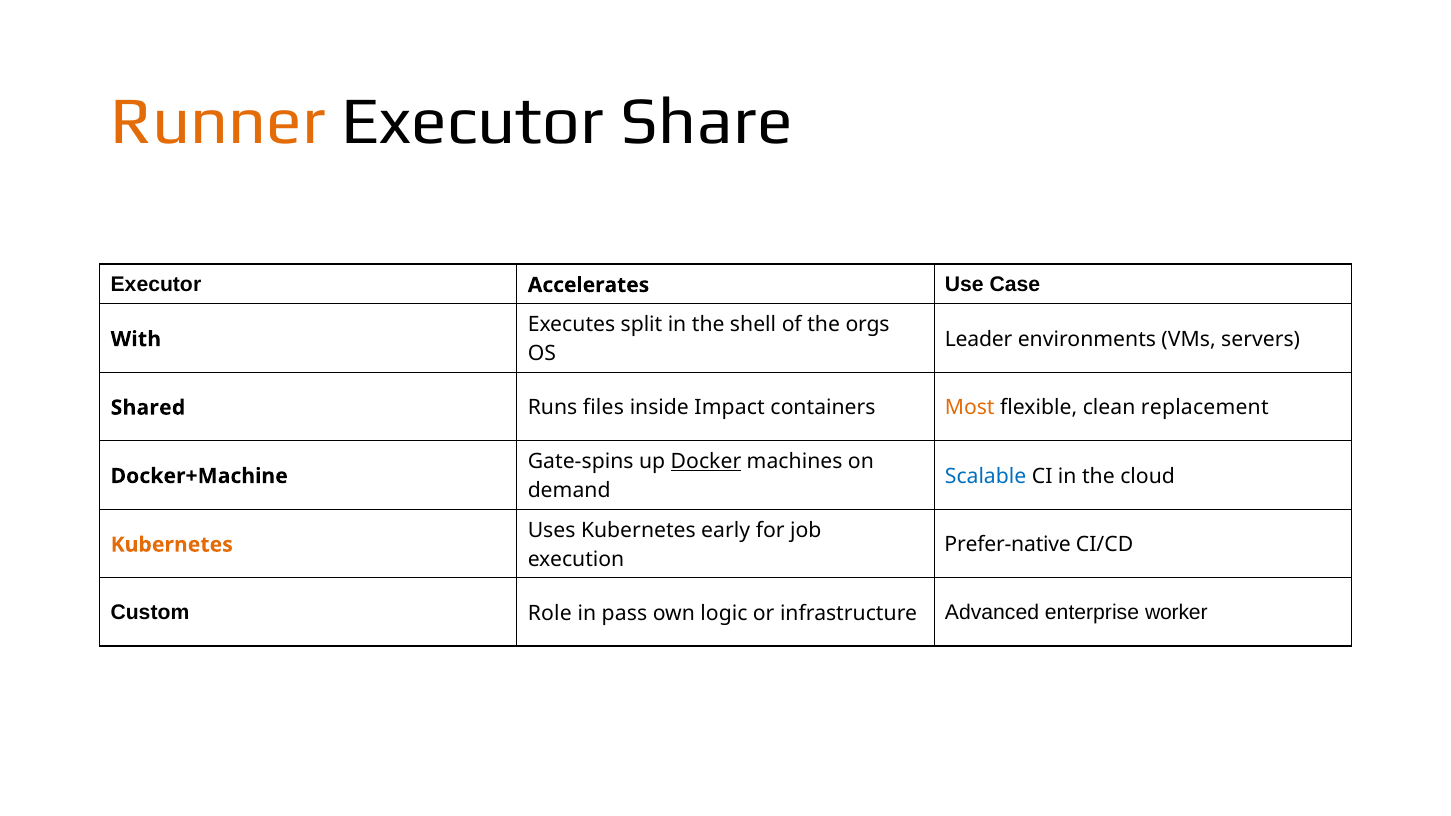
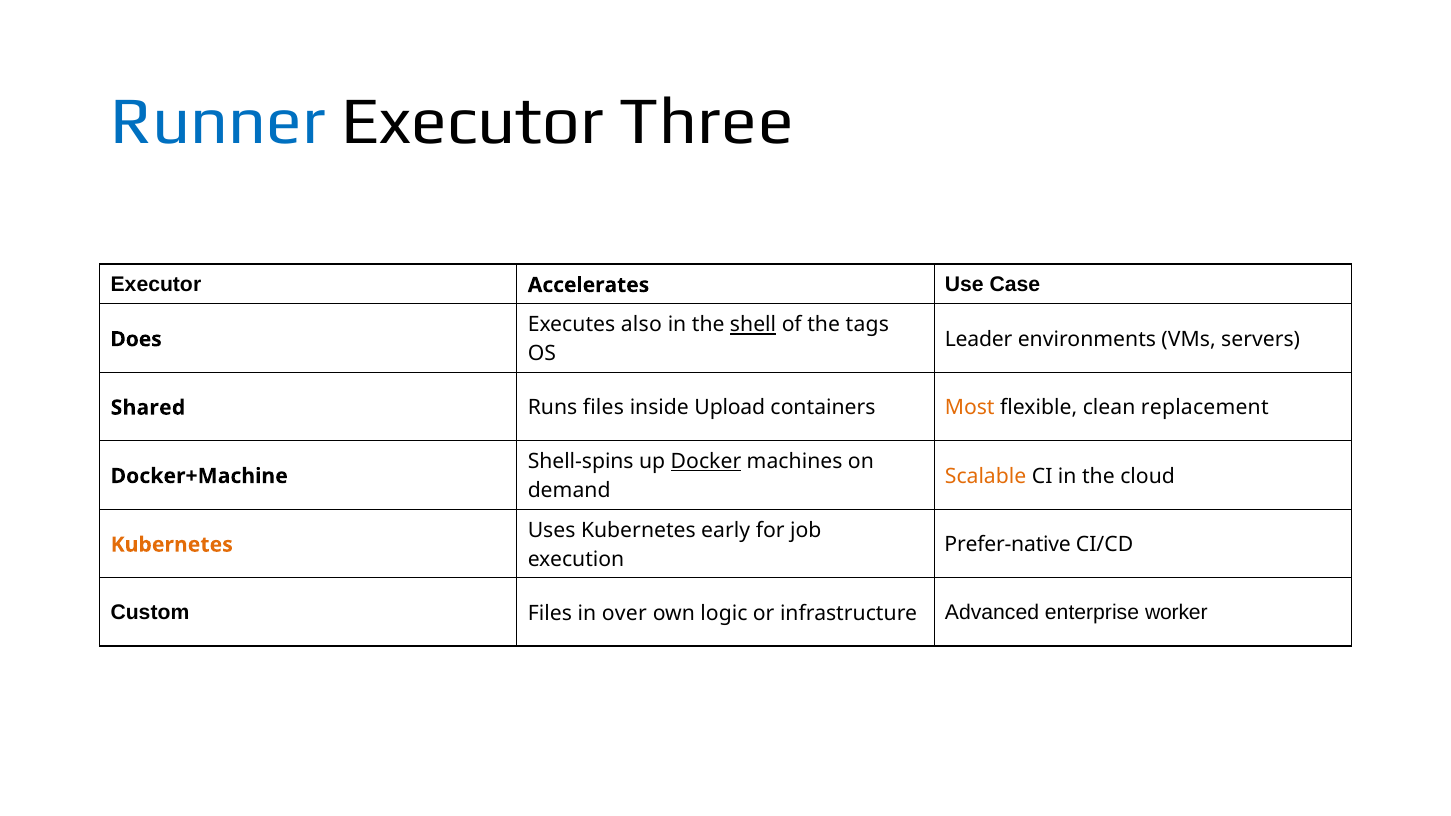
Runner colour: orange -> blue
Share: Share -> Three
split: split -> also
shell underline: none -> present
orgs: orgs -> tags
With: With -> Does
Impact: Impact -> Upload
Gate-spins: Gate-spins -> Shell-spins
Scalable colour: blue -> orange
Custom Role: Role -> Files
pass: pass -> over
